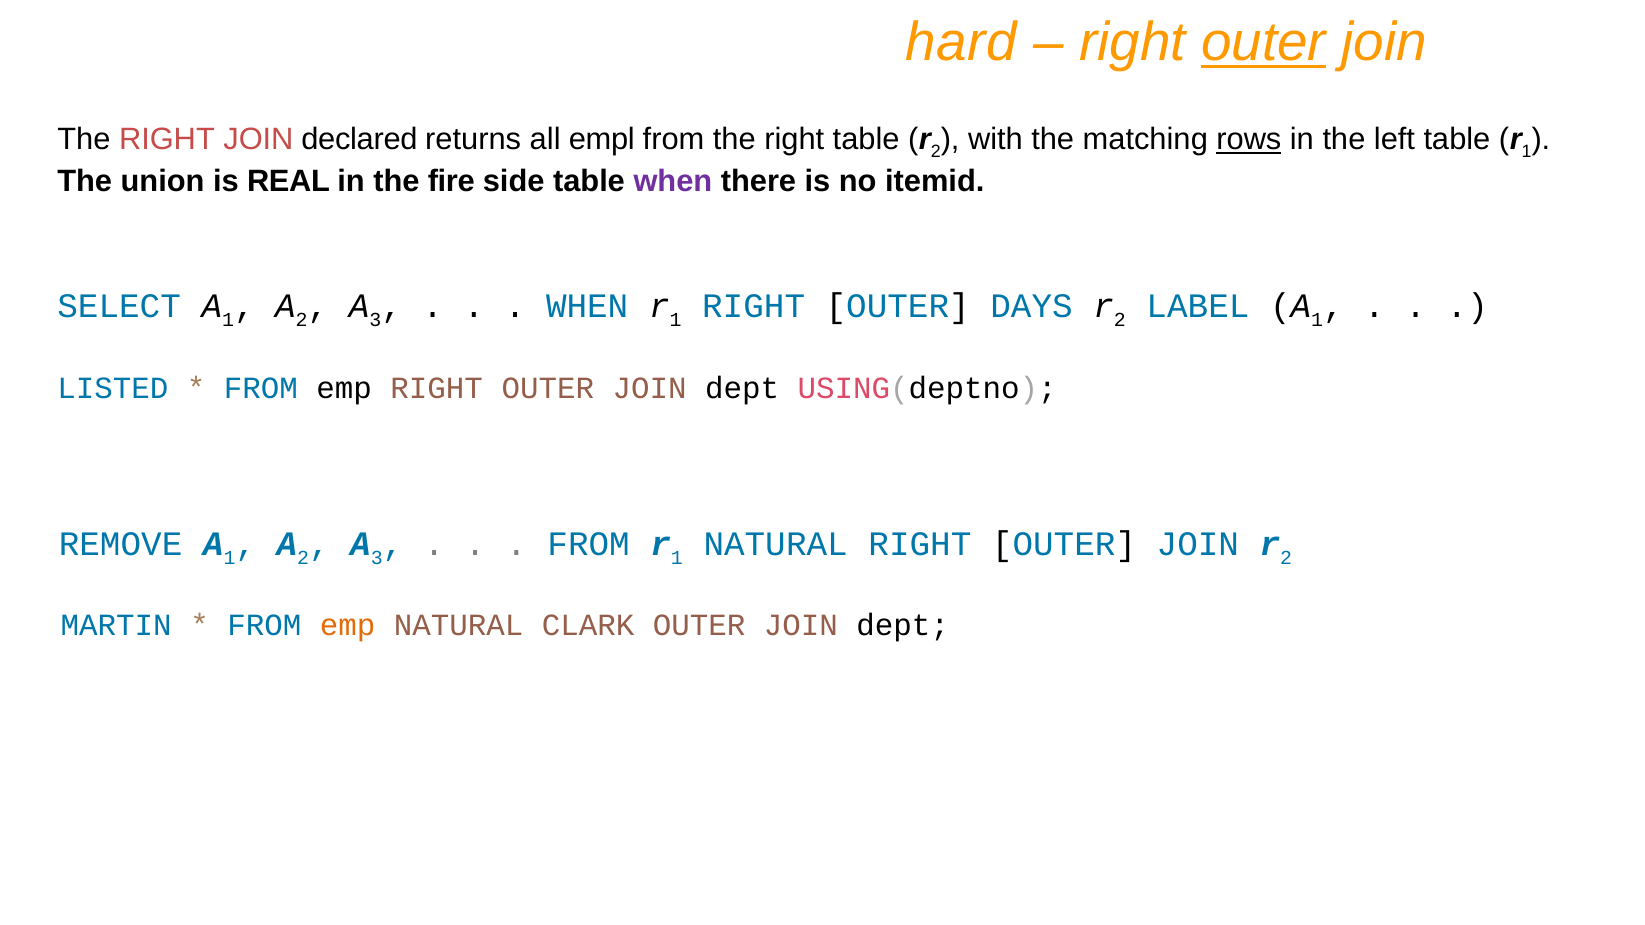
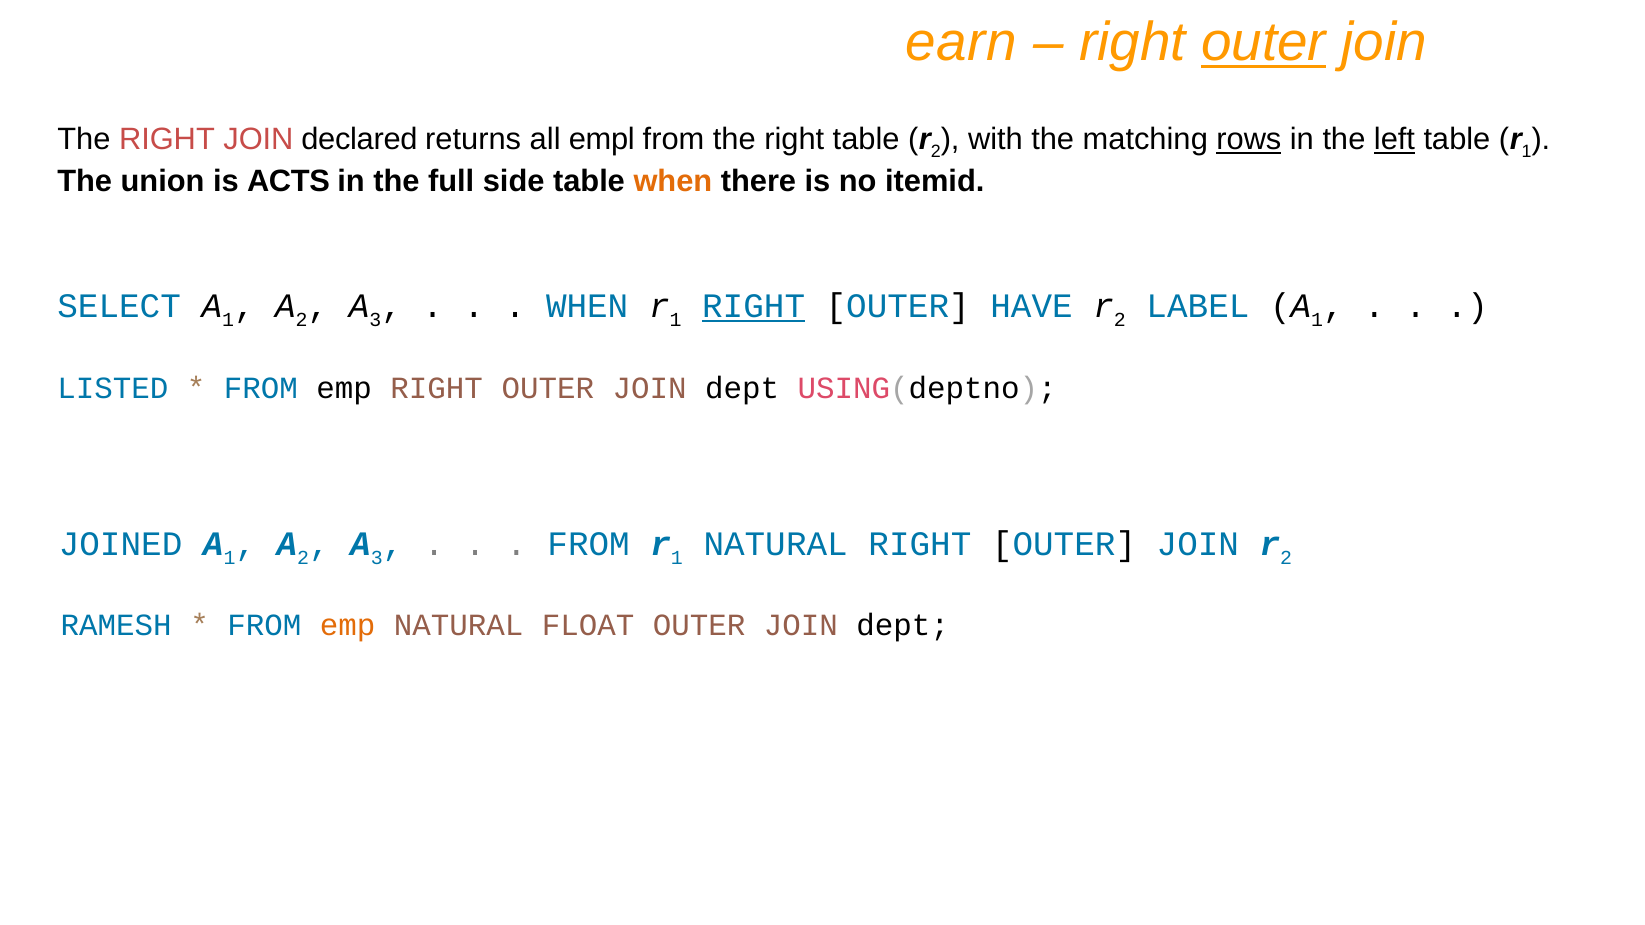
hard: hard -> earn
left underline: none -> present
REAL: REAL -> ACTS
fire: fire -> full
when at (673, 182) colour: purple -> orange
RIGHT at (754, 307) underline: none -> present
DAYS: DAYS -> HAVE
REMOVE: REMOVE -> JOINED
MARTIN: MARTIN -> RAMESH
CLARK: CLARK -> FLOAT
